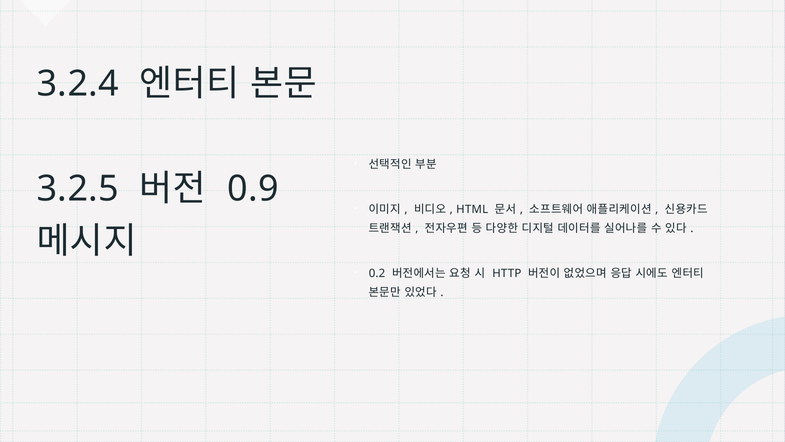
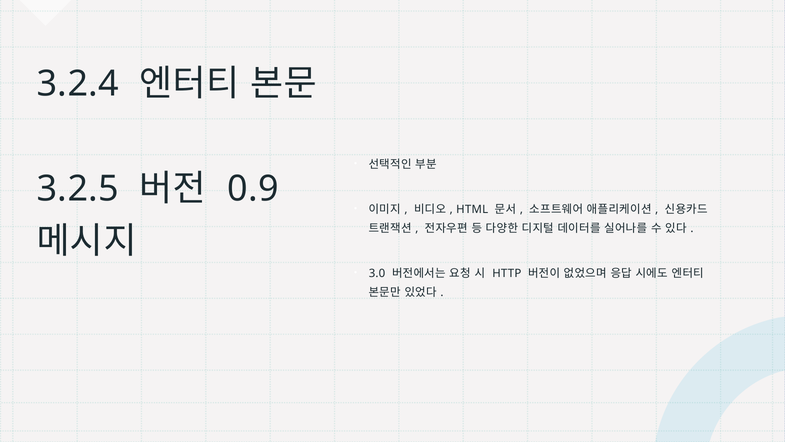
0.2: 0.2 -> 3.0
